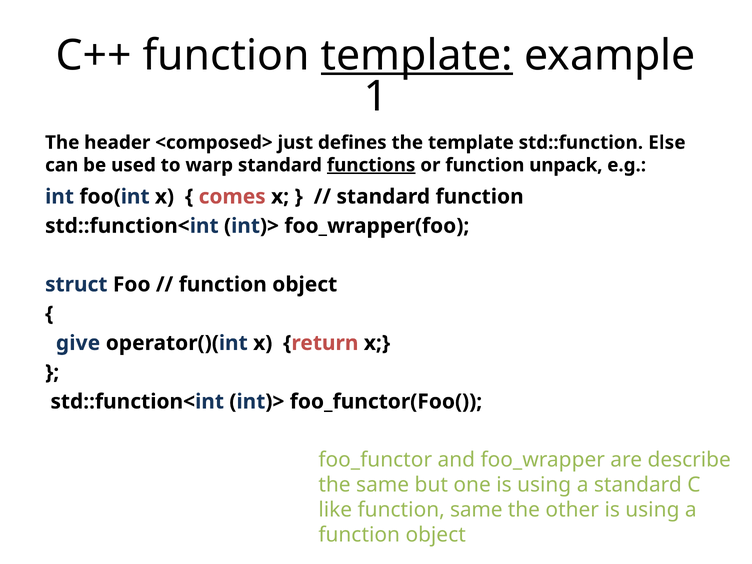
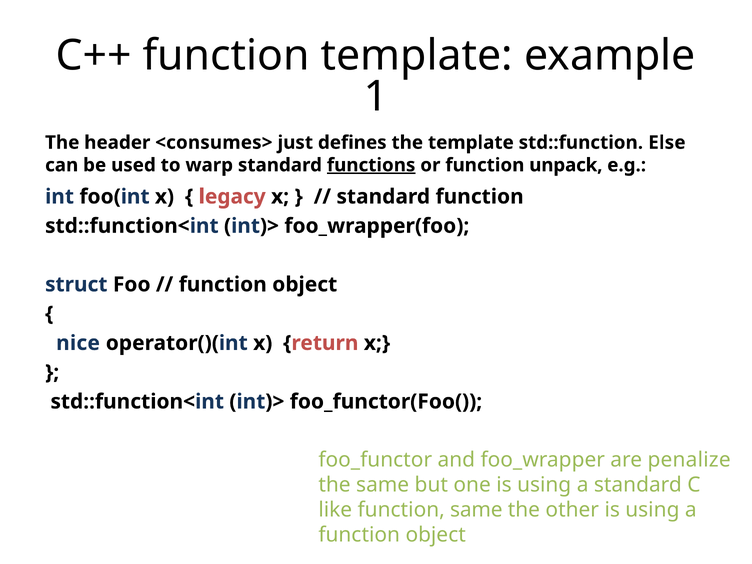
template at (417, 55) underline: present -> none
<composed>: <composed> -> <consumes>
comes: comes -> legacy
give: give -> nice
describe: describe -> penalize
